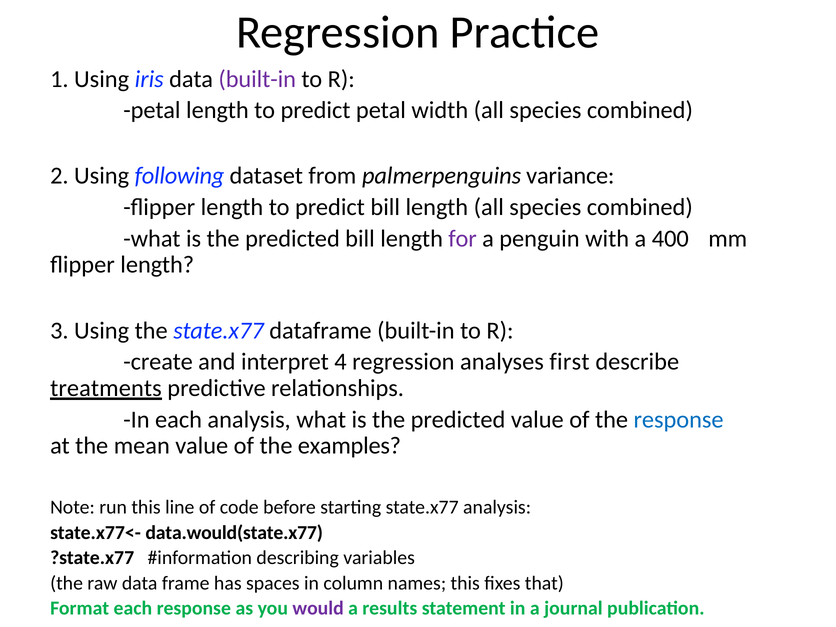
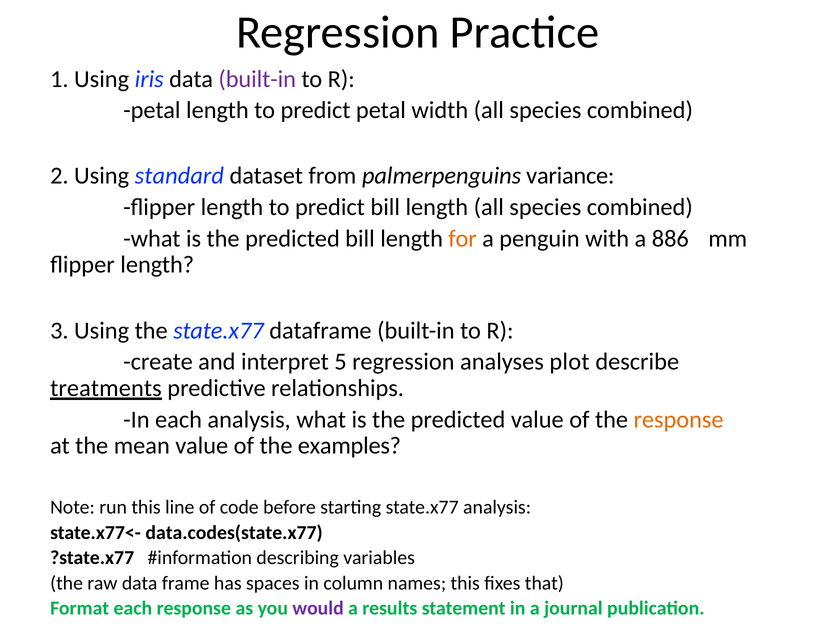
following: following -> standard
for colour: purple -> orange
400: 400 -> 886
4: 4 -> 5
first: first -> plot
response at (679, 420) colour: blue -> orange
data.would(state.x77: data.would(state.x77 -> data.codes(state.x77
